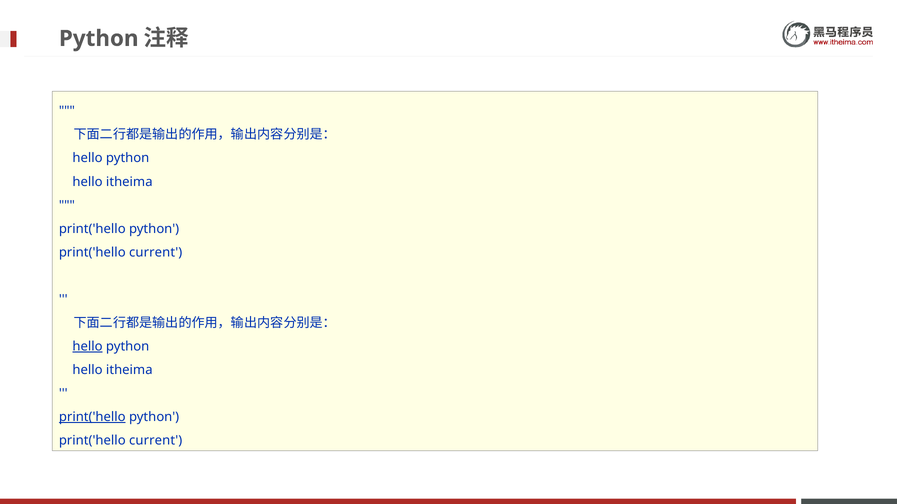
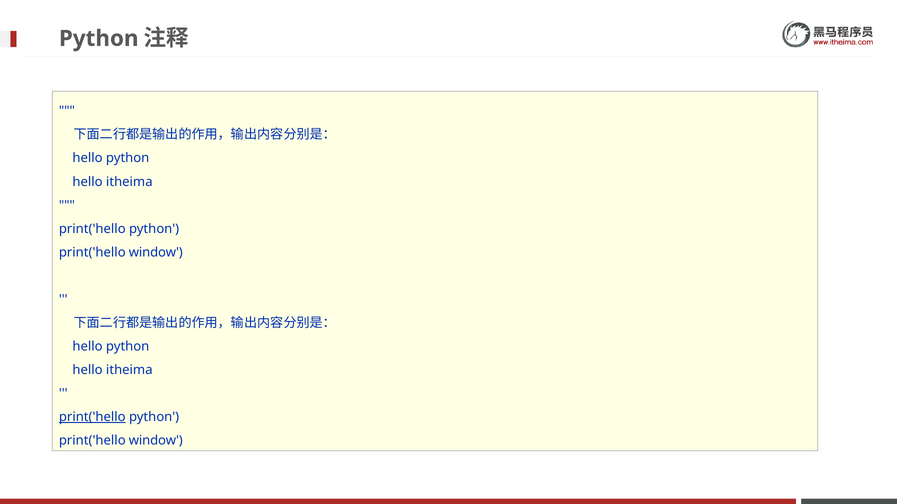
current at (156, 253): current -> window
hello at (88, 347) underline: present -> none
current at (156, 441): current -> window
